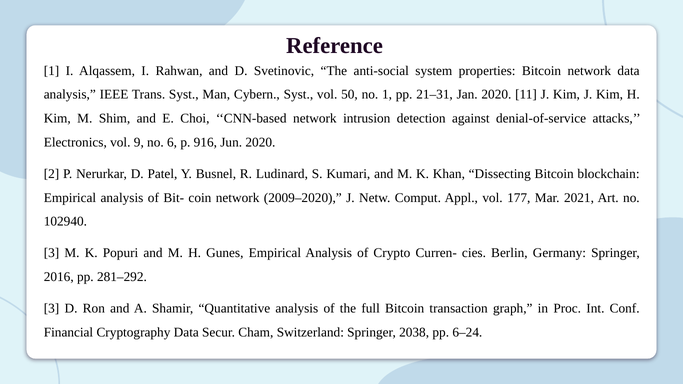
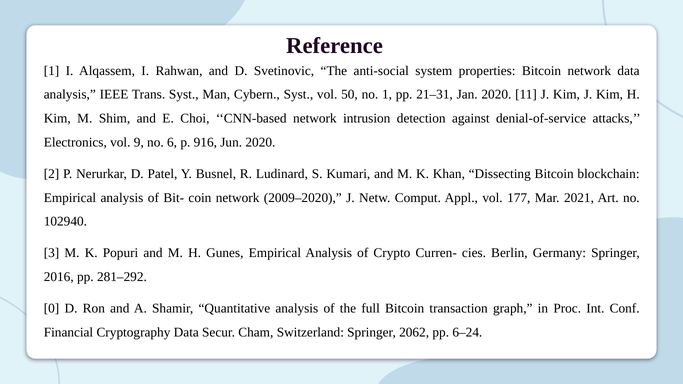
3 at (52, 309): 3 -> 0
2038: 2038 -> 2062
